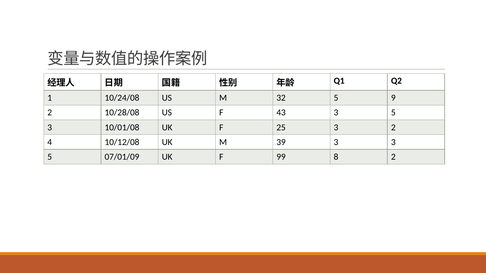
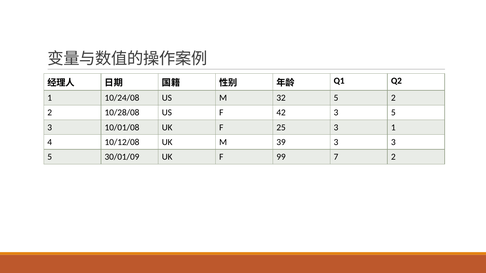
5 9: 9 -> 2
43: 43 -> 42
3 2: 2 -> 1
07/01/09: 07/01/09 -> 30/01/09
8: 8 -> 7
